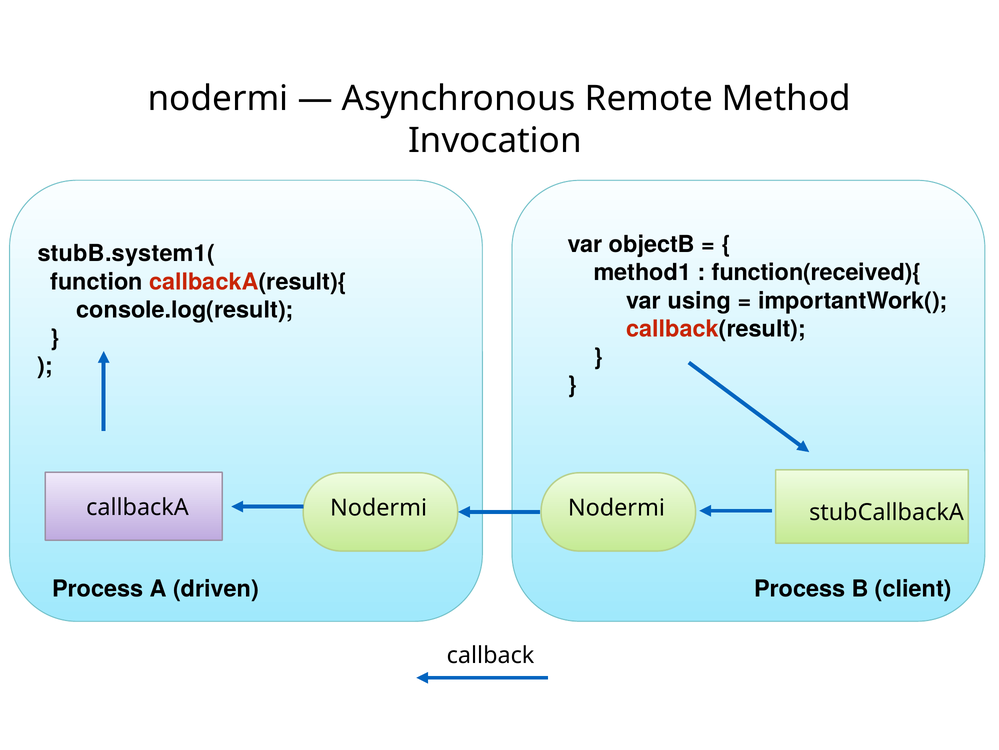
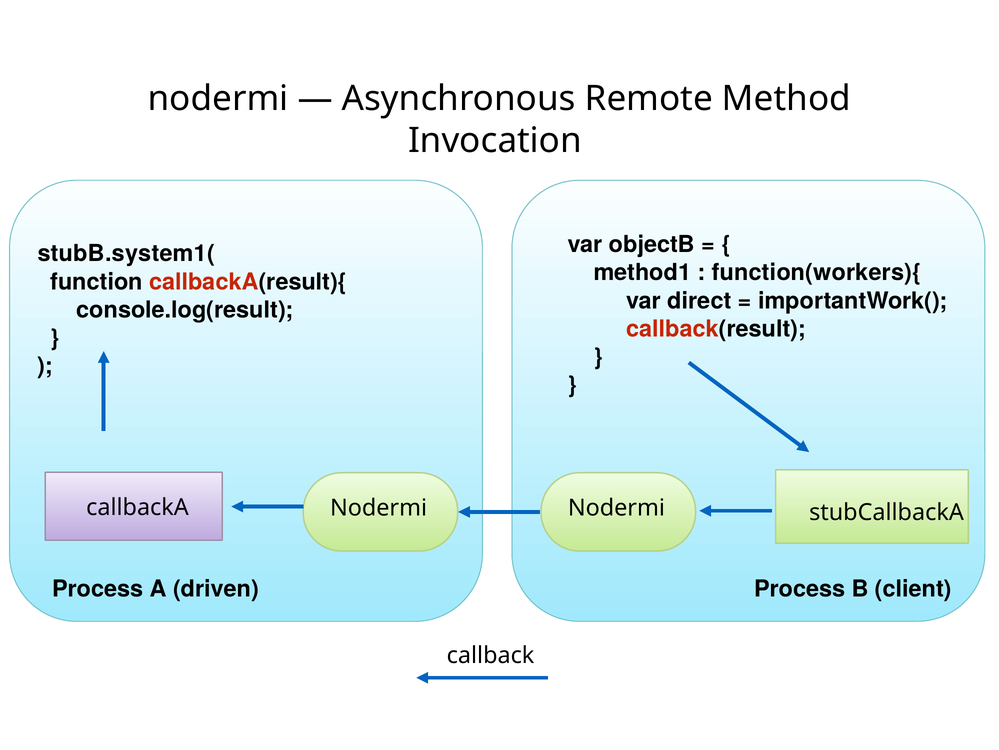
function(received){: function(received){ -> function(workers){
using: using -> direct
